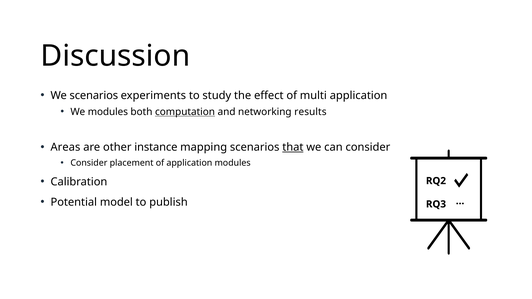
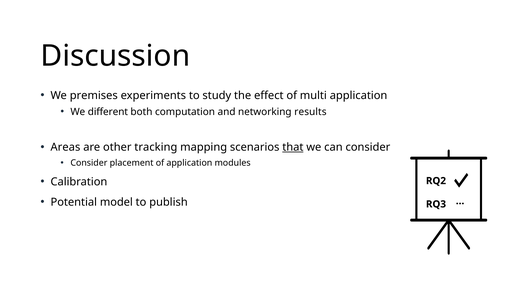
We scenarios: scenarios -> premises
We modules: modules -> different
computation underline: present -> none
instance: instance -> tracking
